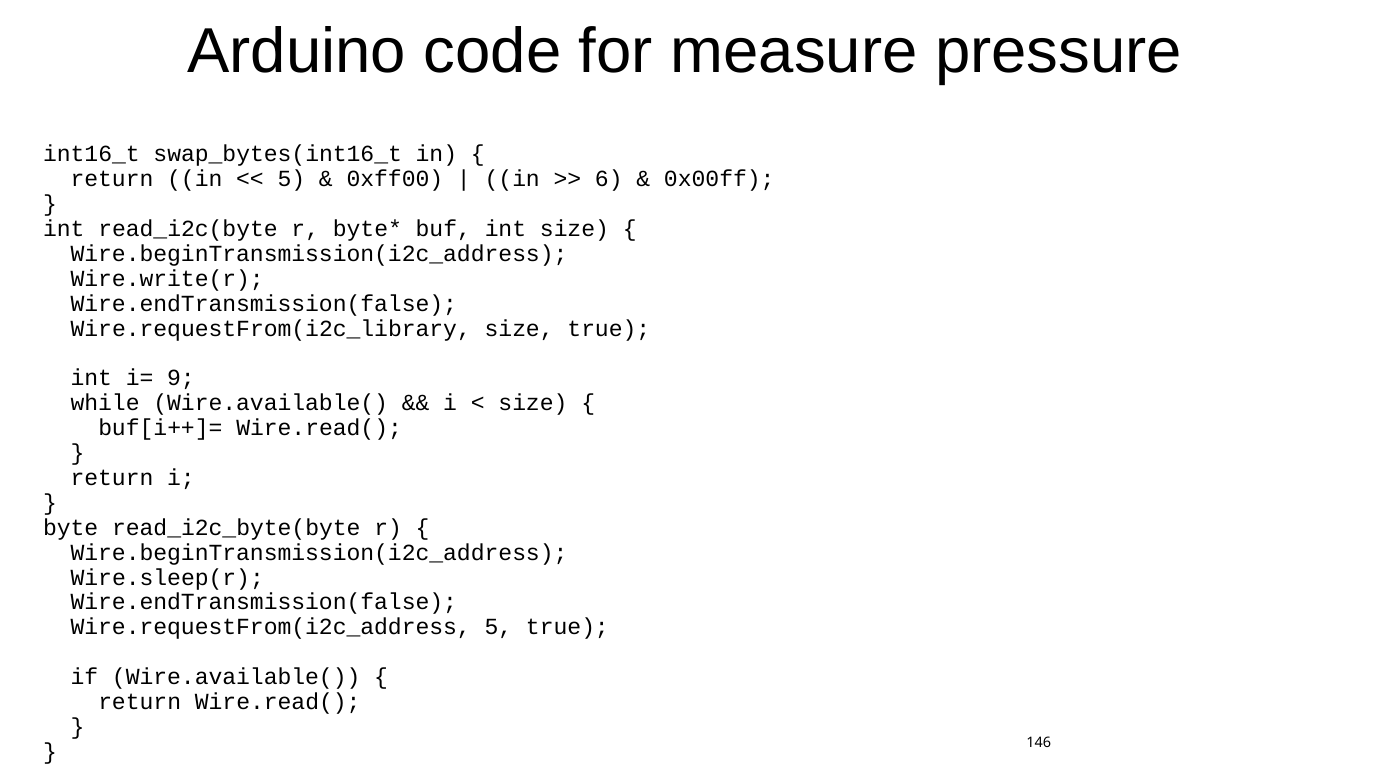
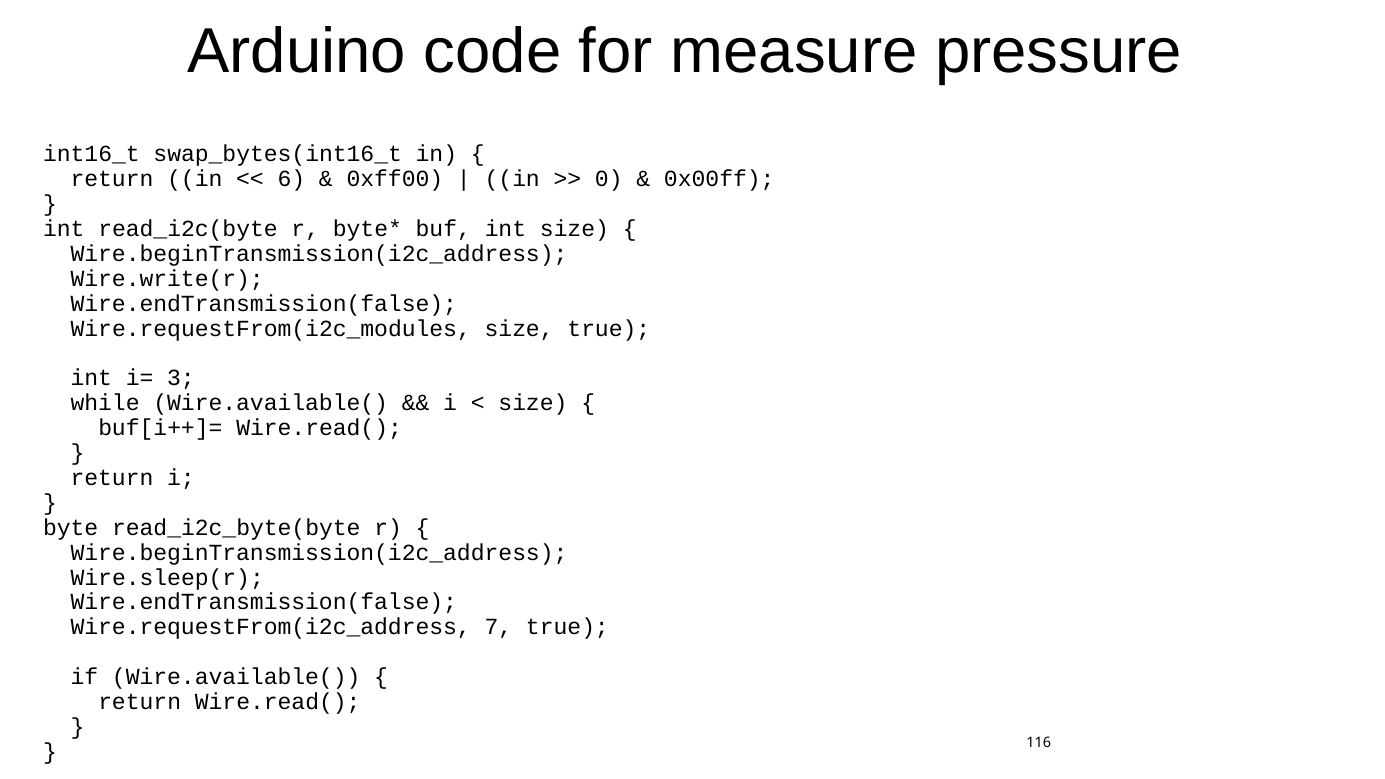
5 at (291, 179): 5 -> 6
6: 6 -> 0
Wire.requestFrom(i2c_library: Wire.requestFrom(i2c_library -> Wire.requestFrom(i2c_modules
9: 9 -> 3
Wire.requestFrom(i2c_address 5: 5 -> 7
146: 146 -> 116
